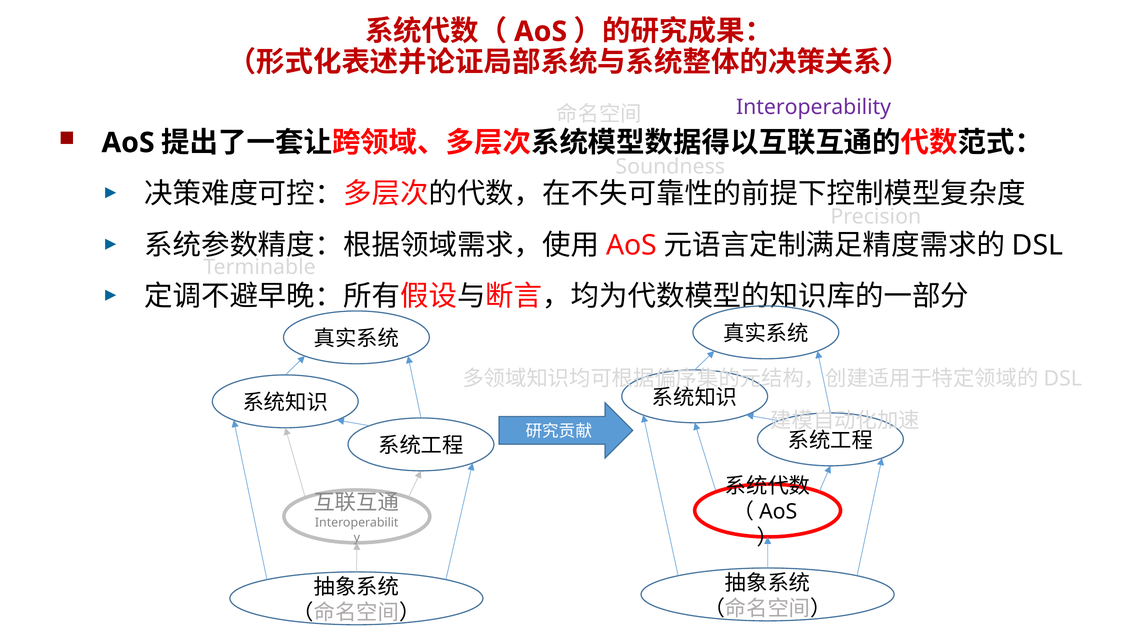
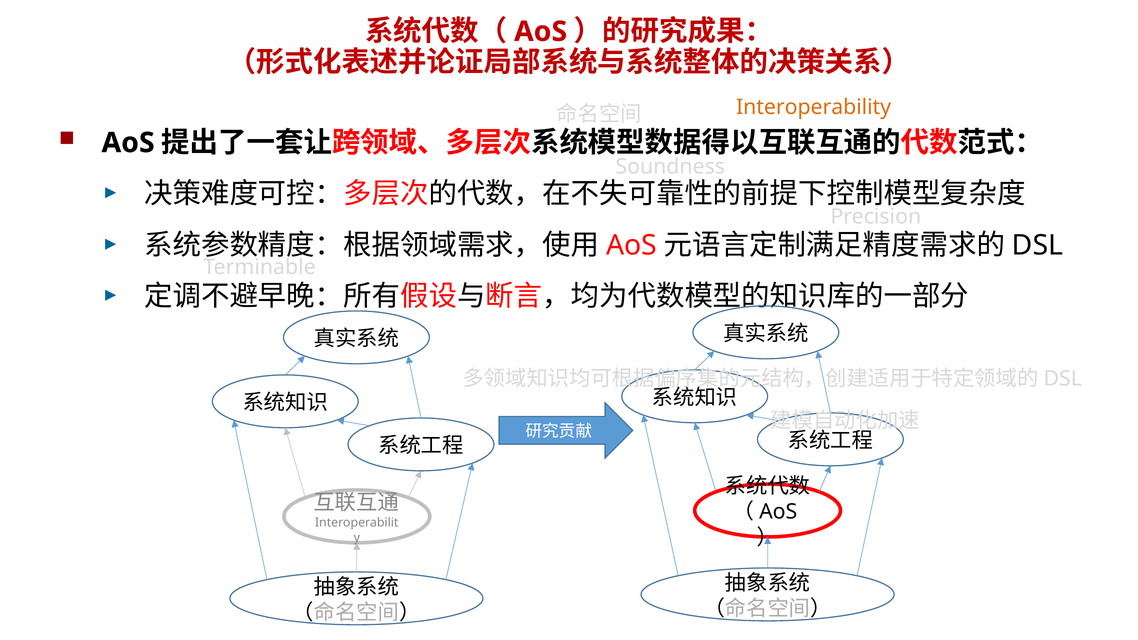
Interoperability colour: purple -> orange
